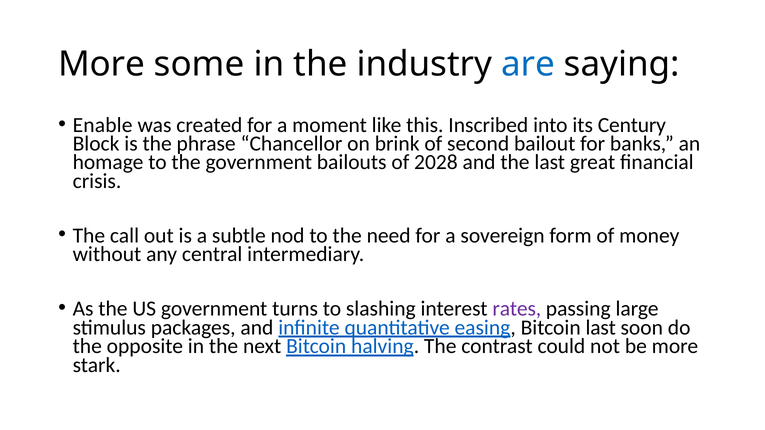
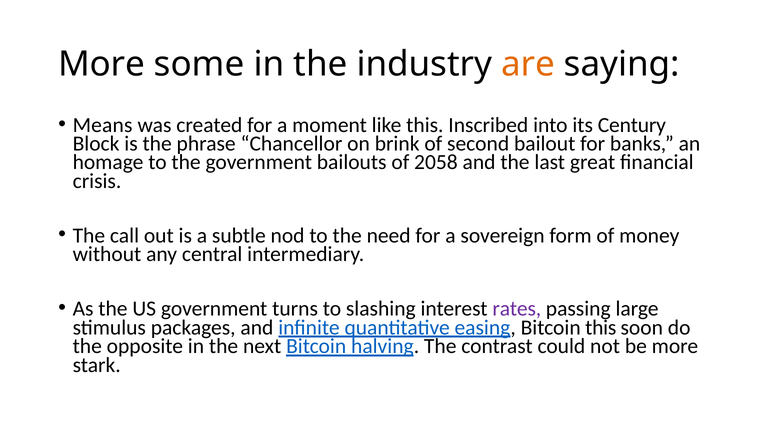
are colour: blue -> orange
Enable: Enable -> Means
2028: 2028 -> 2058
Bitcoin last: last -> this
